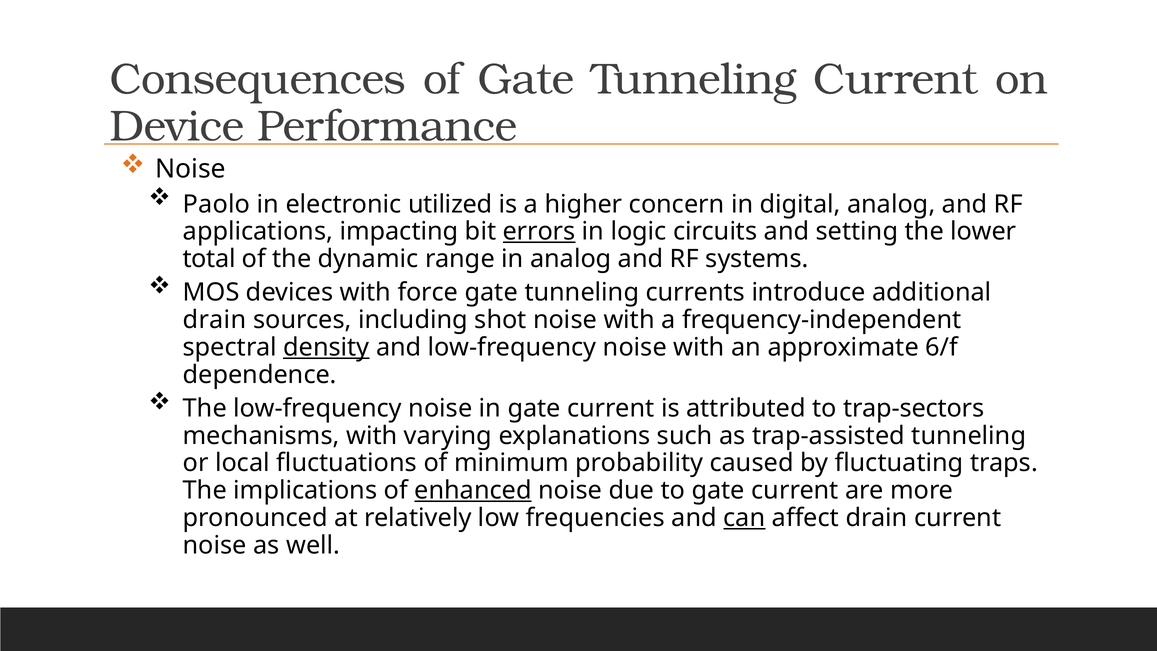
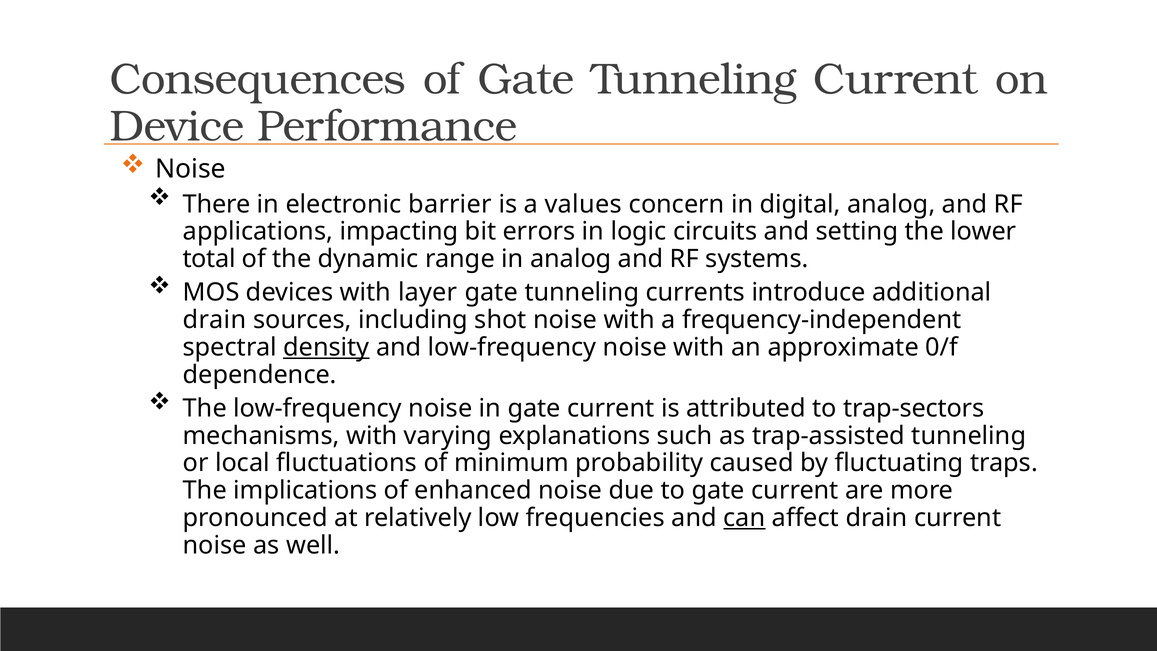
Paolo: Paolo -> There
utilized: utilized -> barrier
higher: higher -> values
errors underline: present -> none
force: force -> layer
6/f: 6/f -> 0/f
enhanced underline: present -> none
